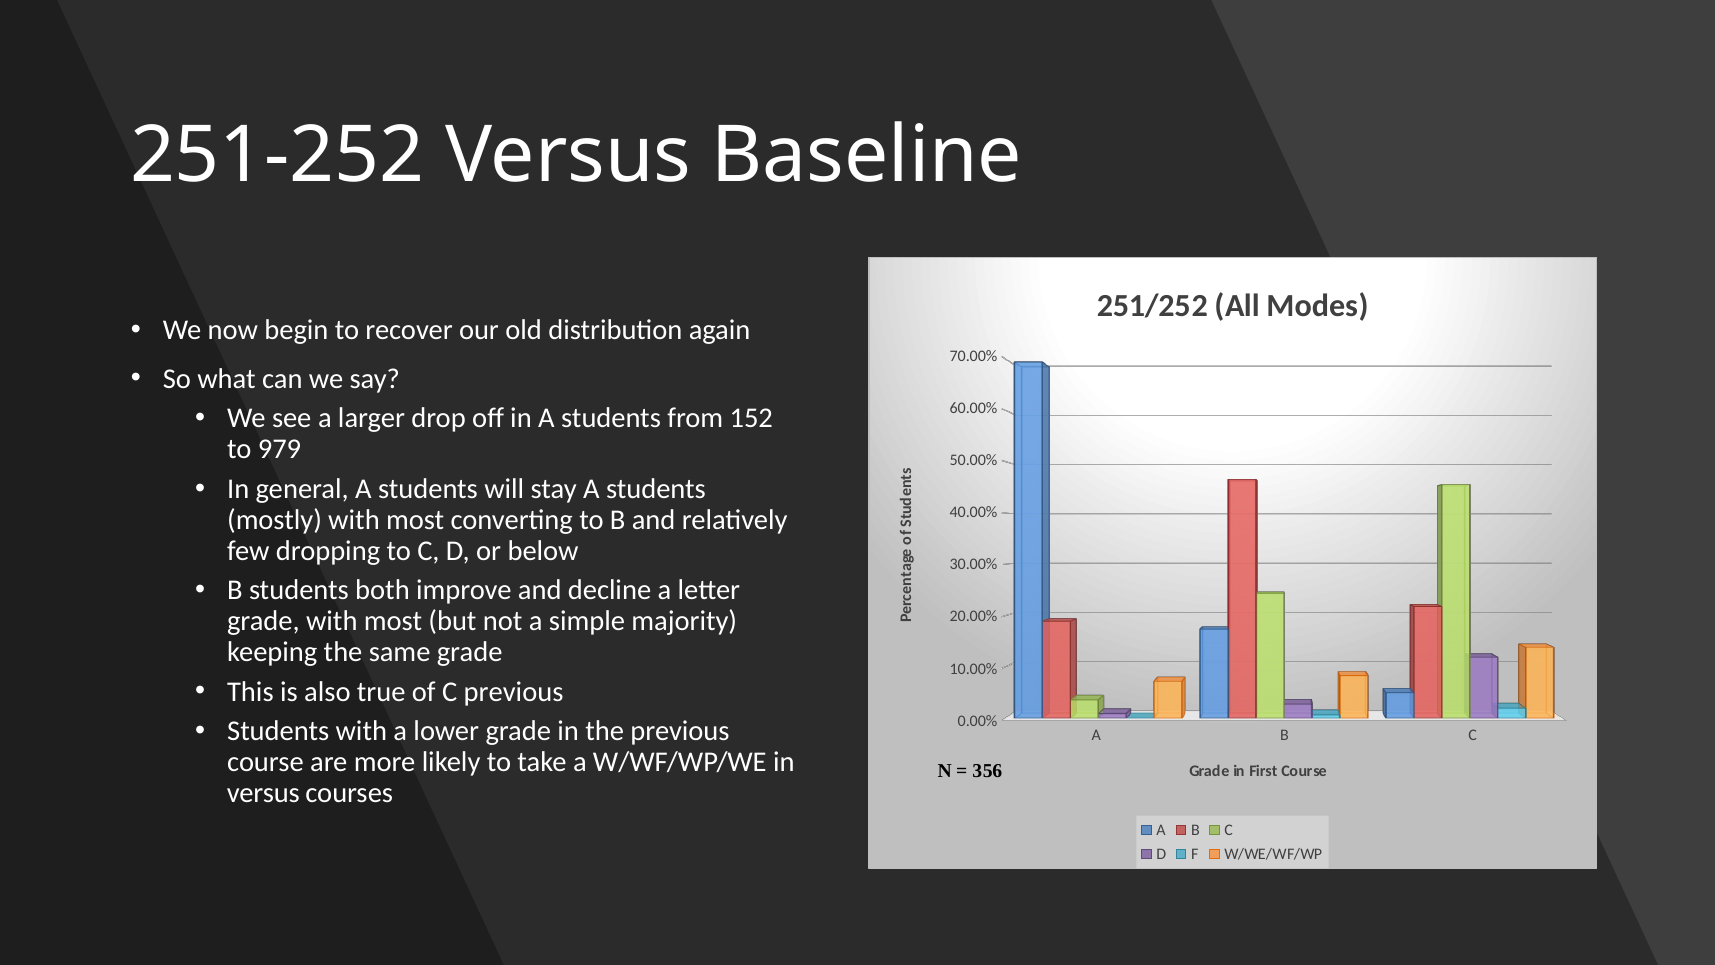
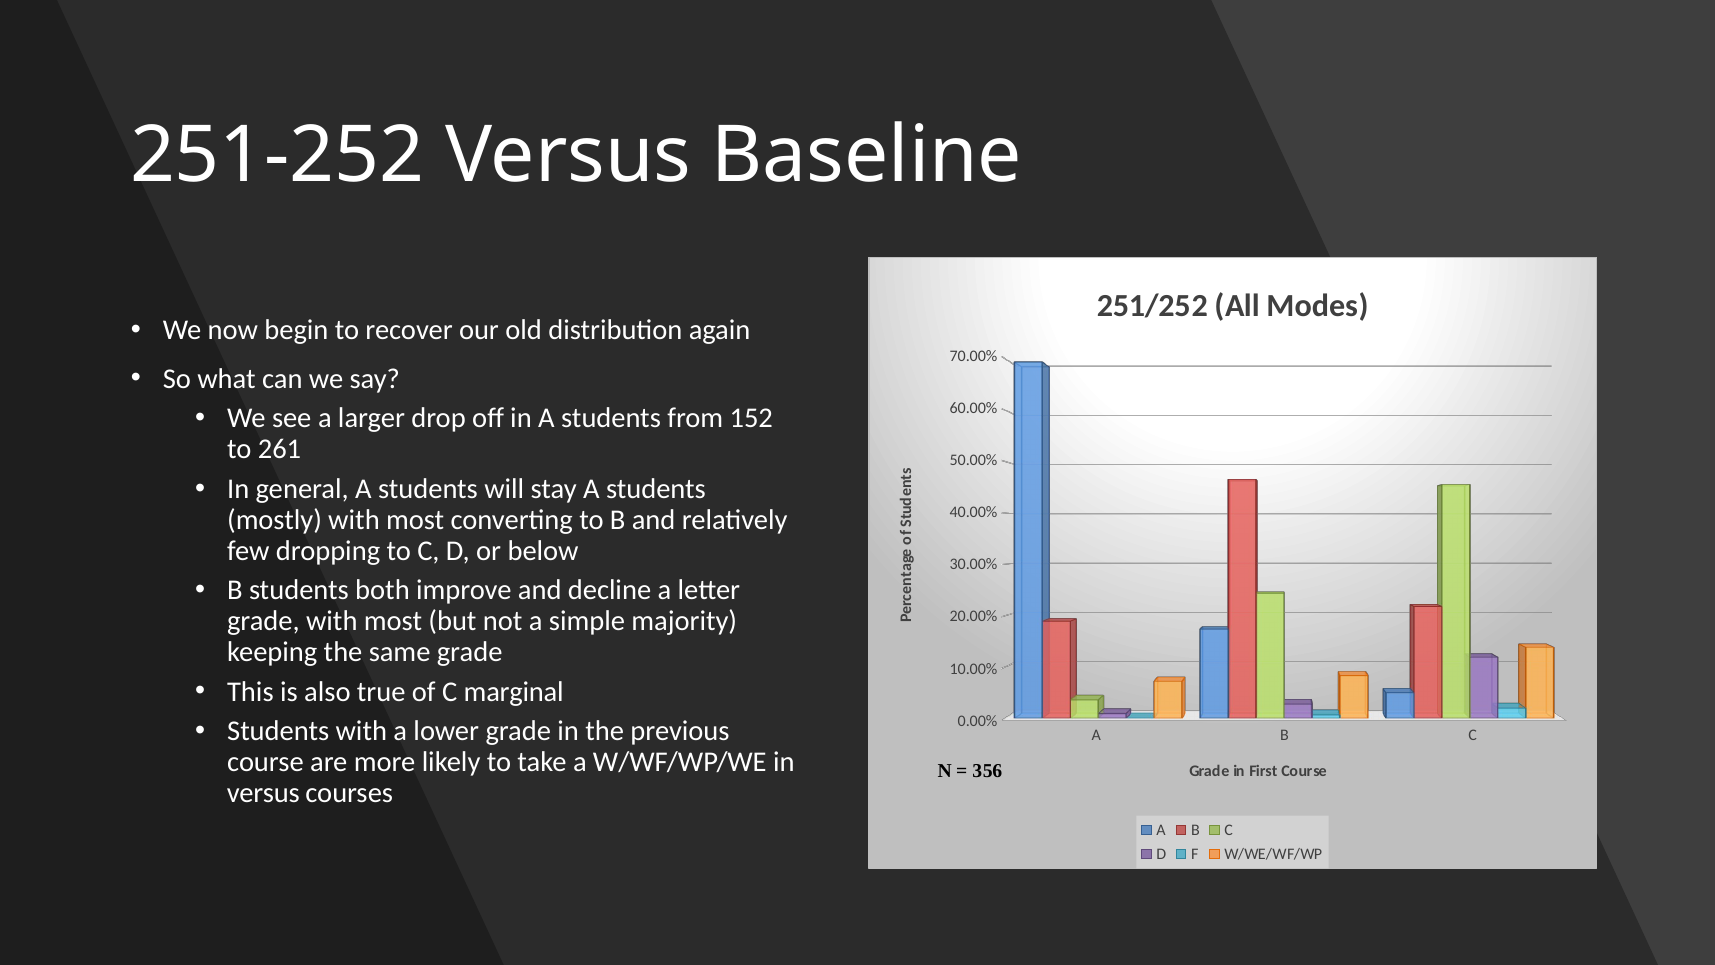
979: 979 -> 261
C previous: previous -> marginal
